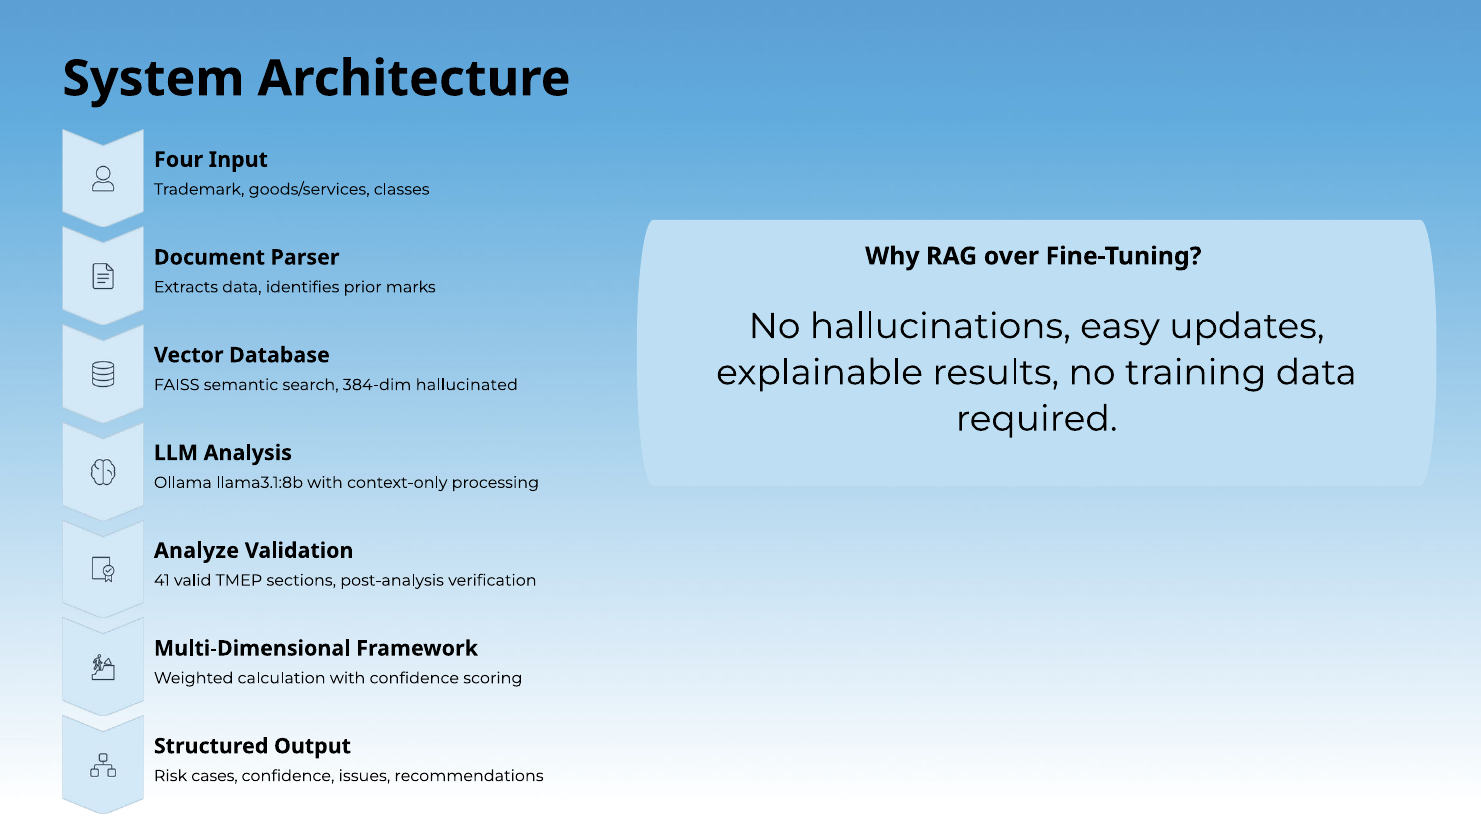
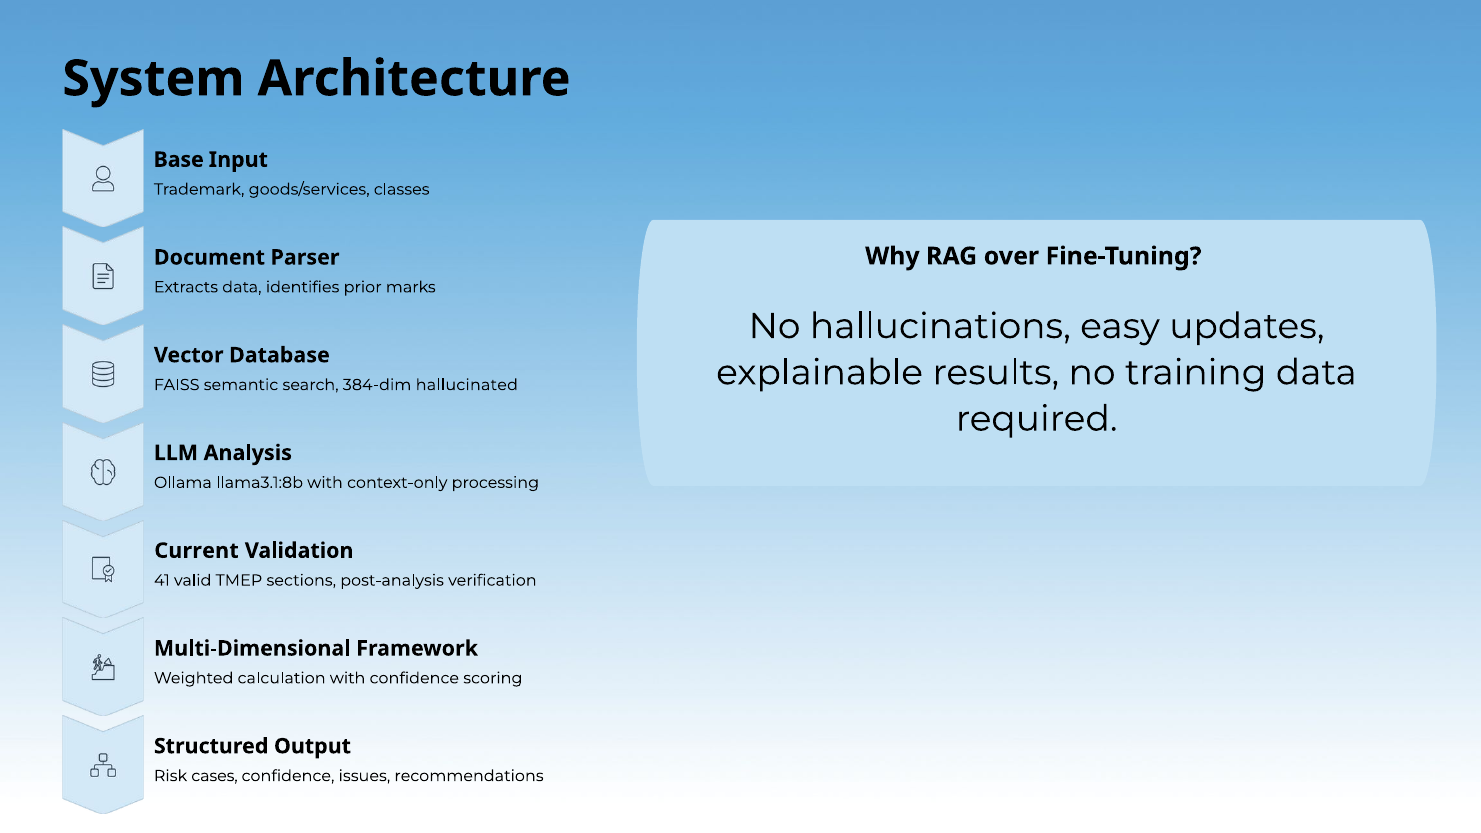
Four: Four -> Base
Analyze: Analyze -> Current
